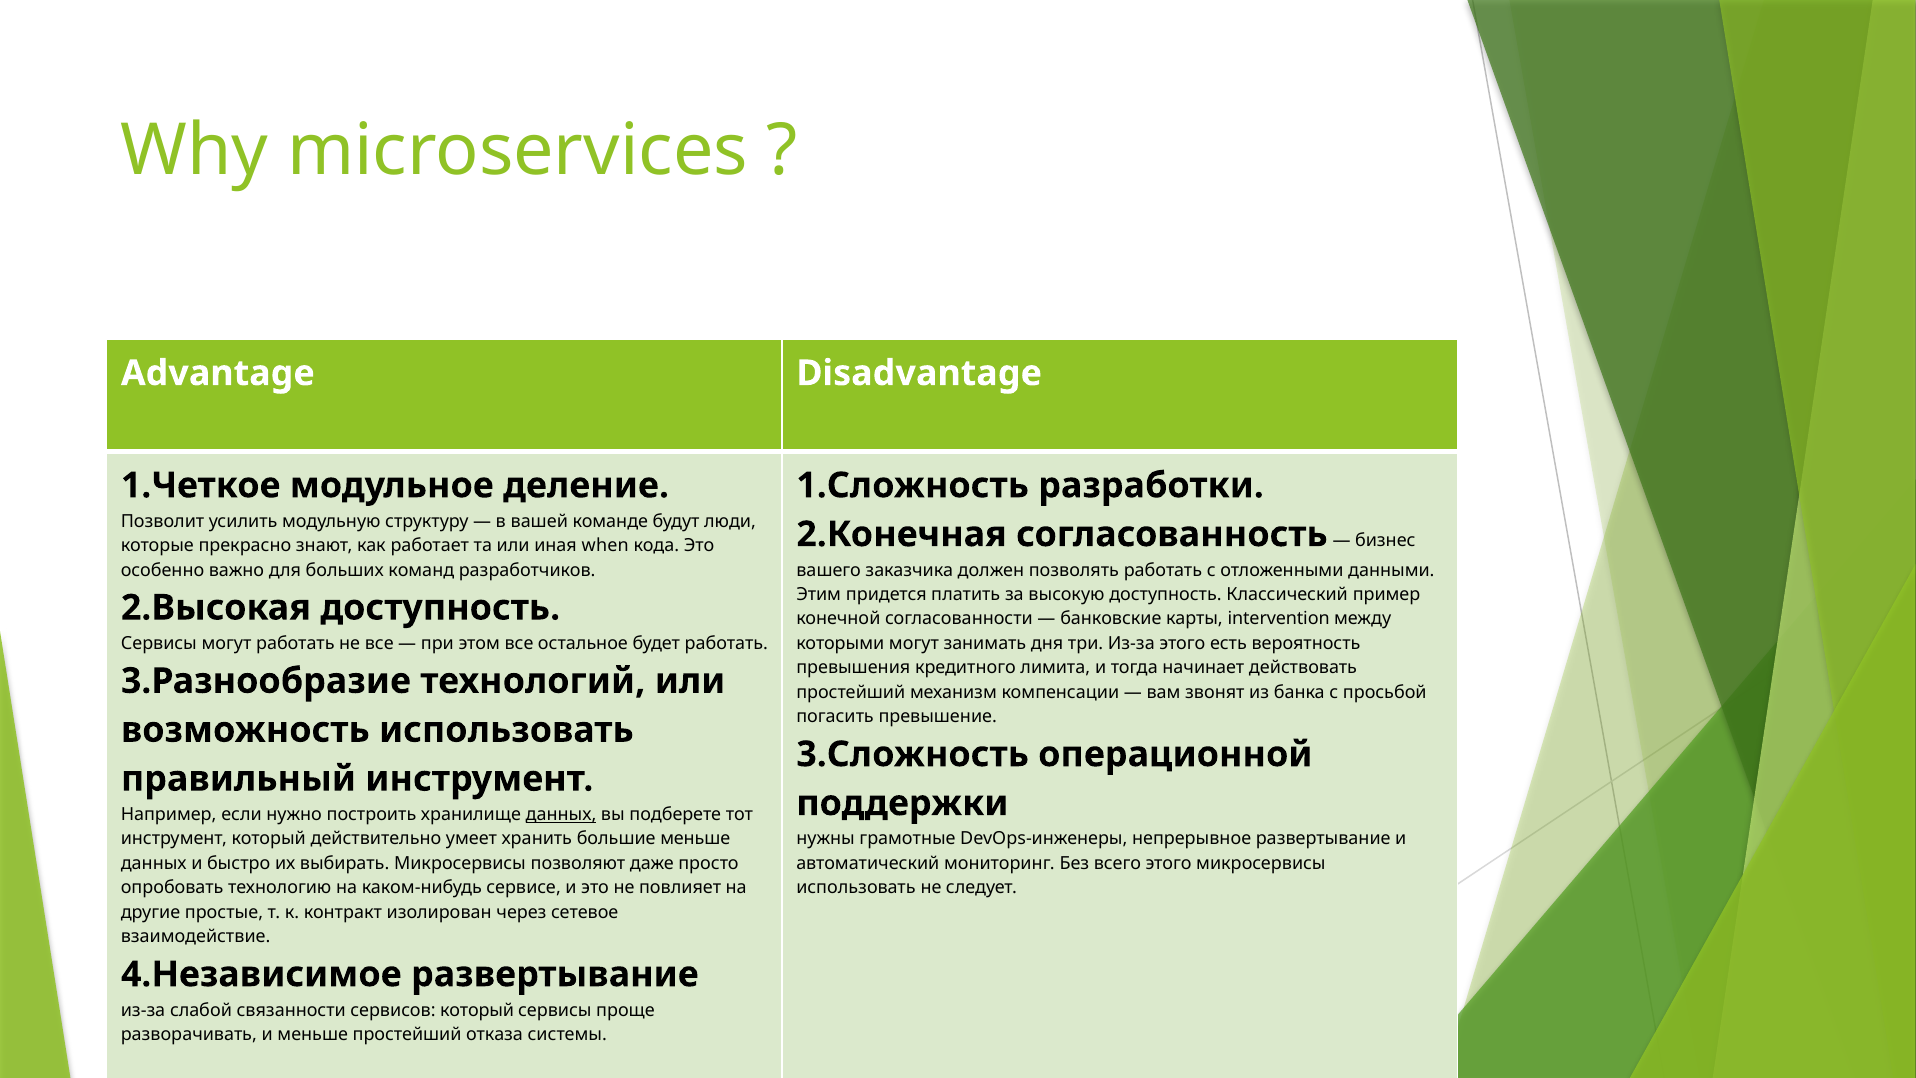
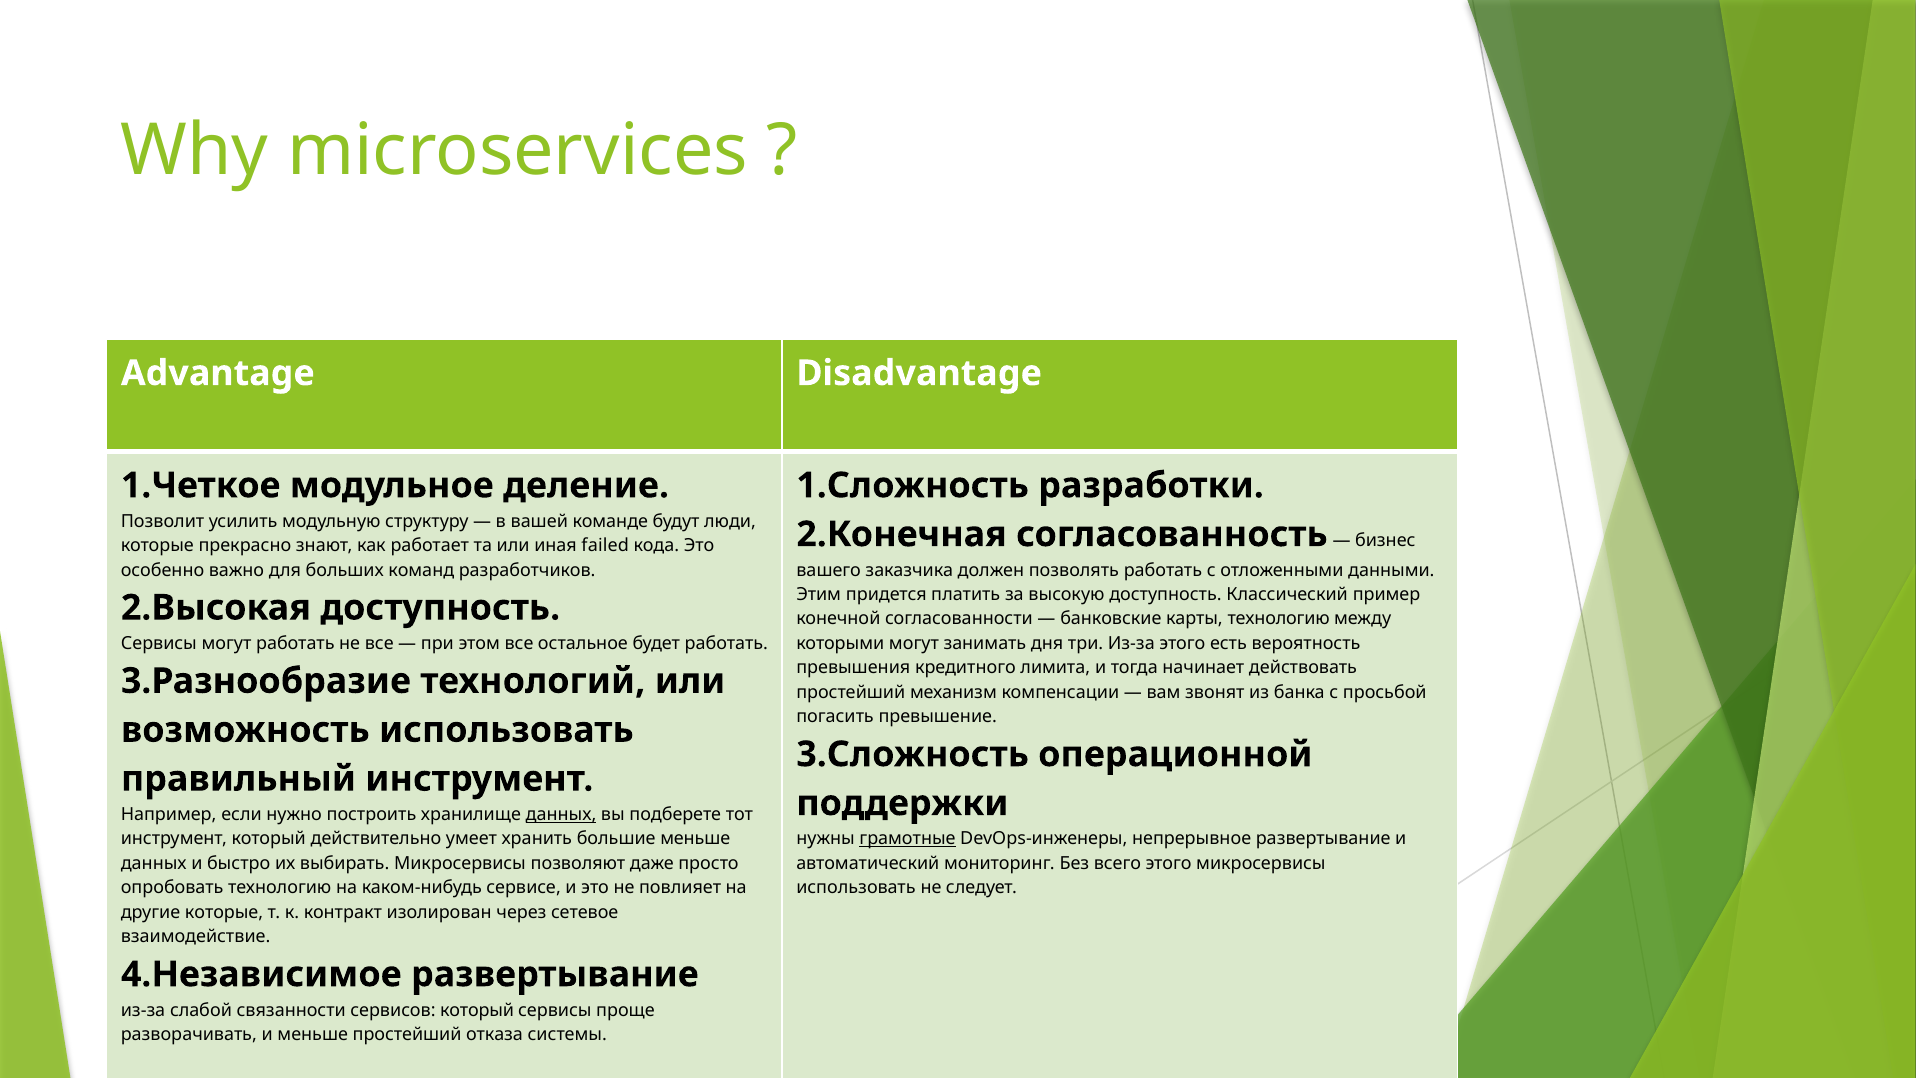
when: when -> failed
карты intervention: intervention -> технологию
грамотные underline: none -> present
другие простые: простые -> которые
